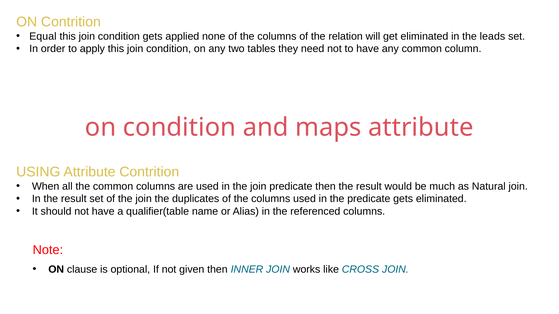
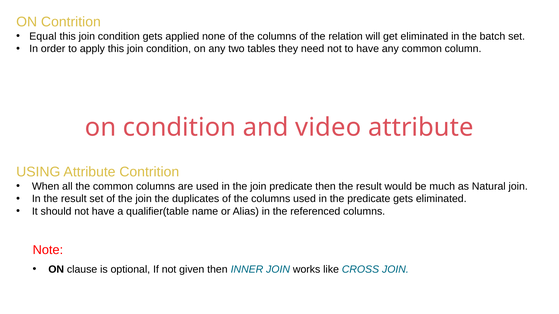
leads: leads -> batch
maps: maps -> video
